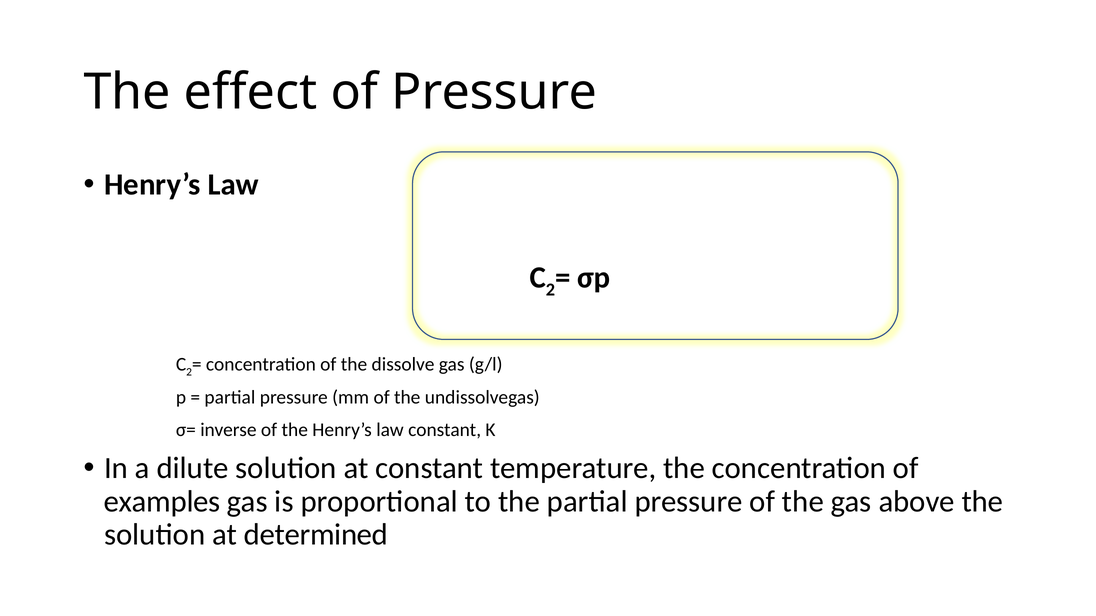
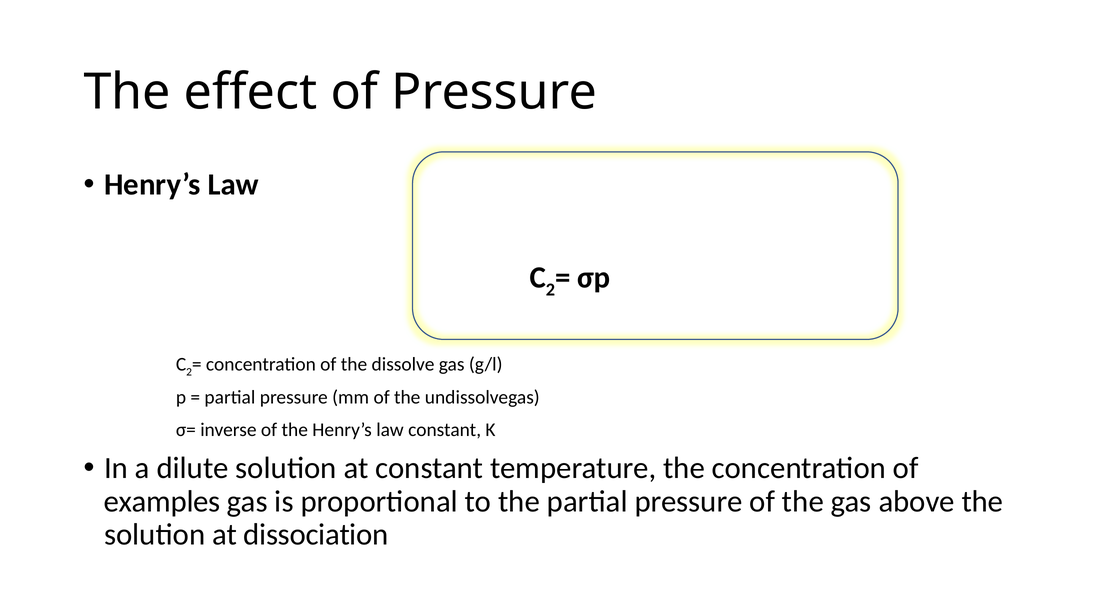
determined: determined -> dissociation
